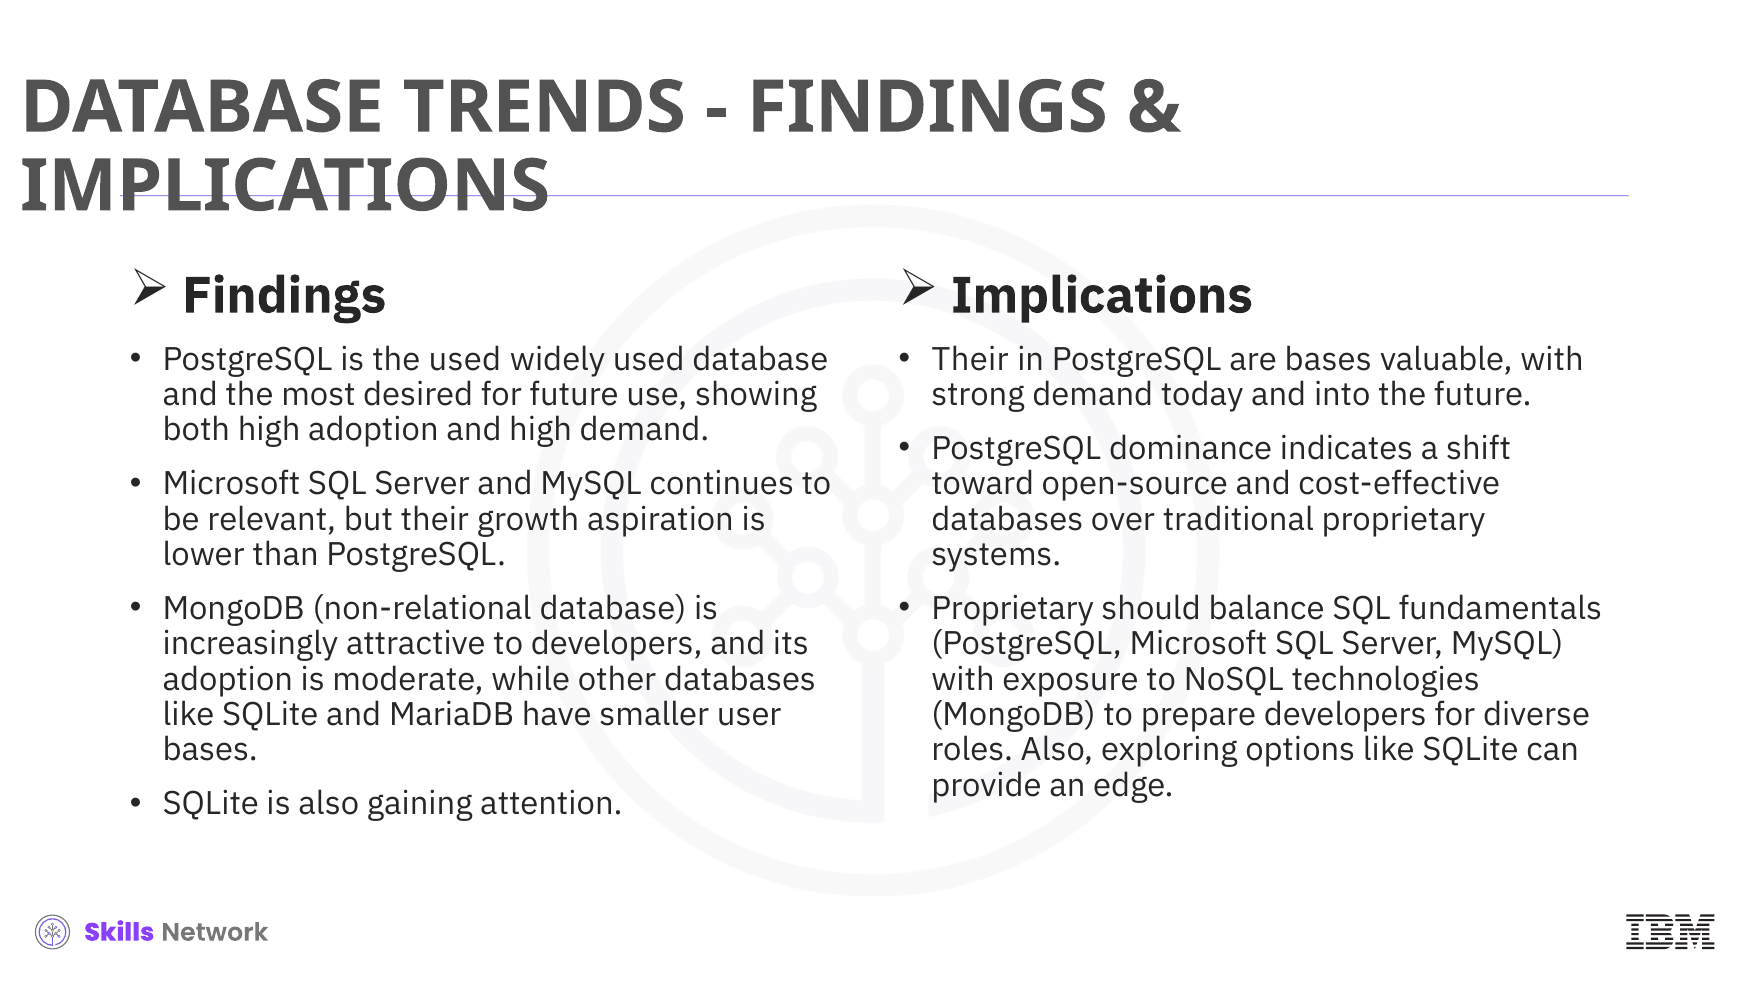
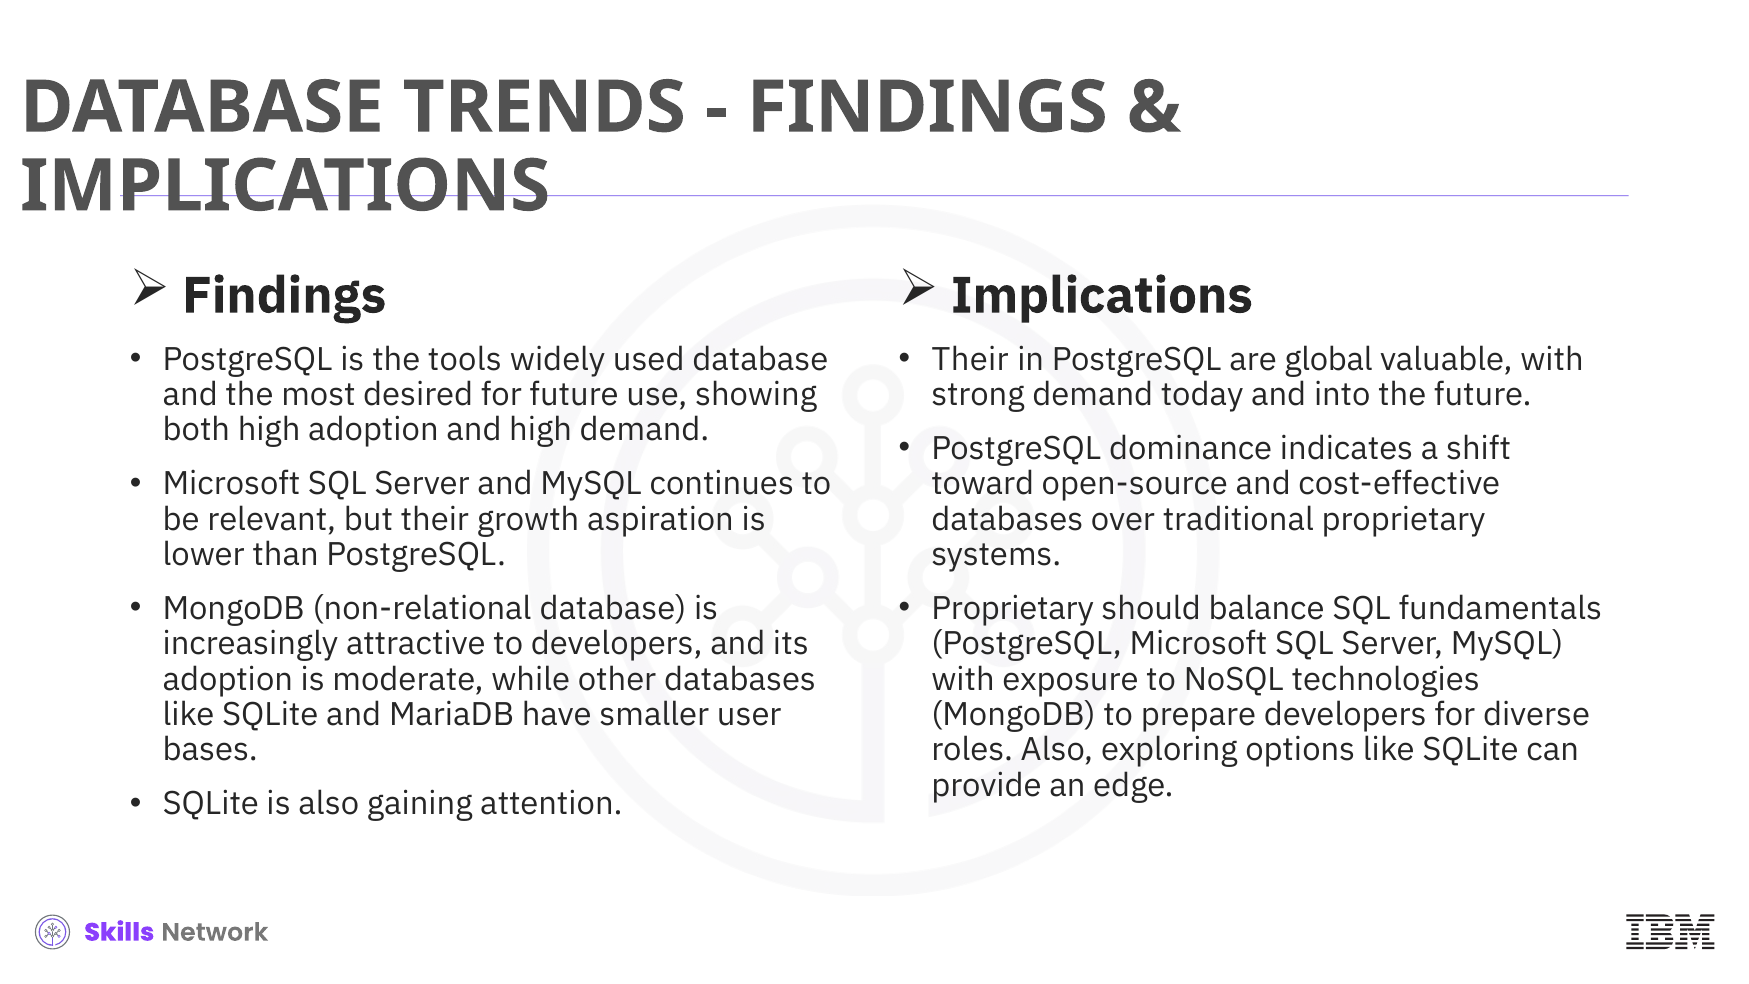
the used: used -> tools
are bases: bases -> global
